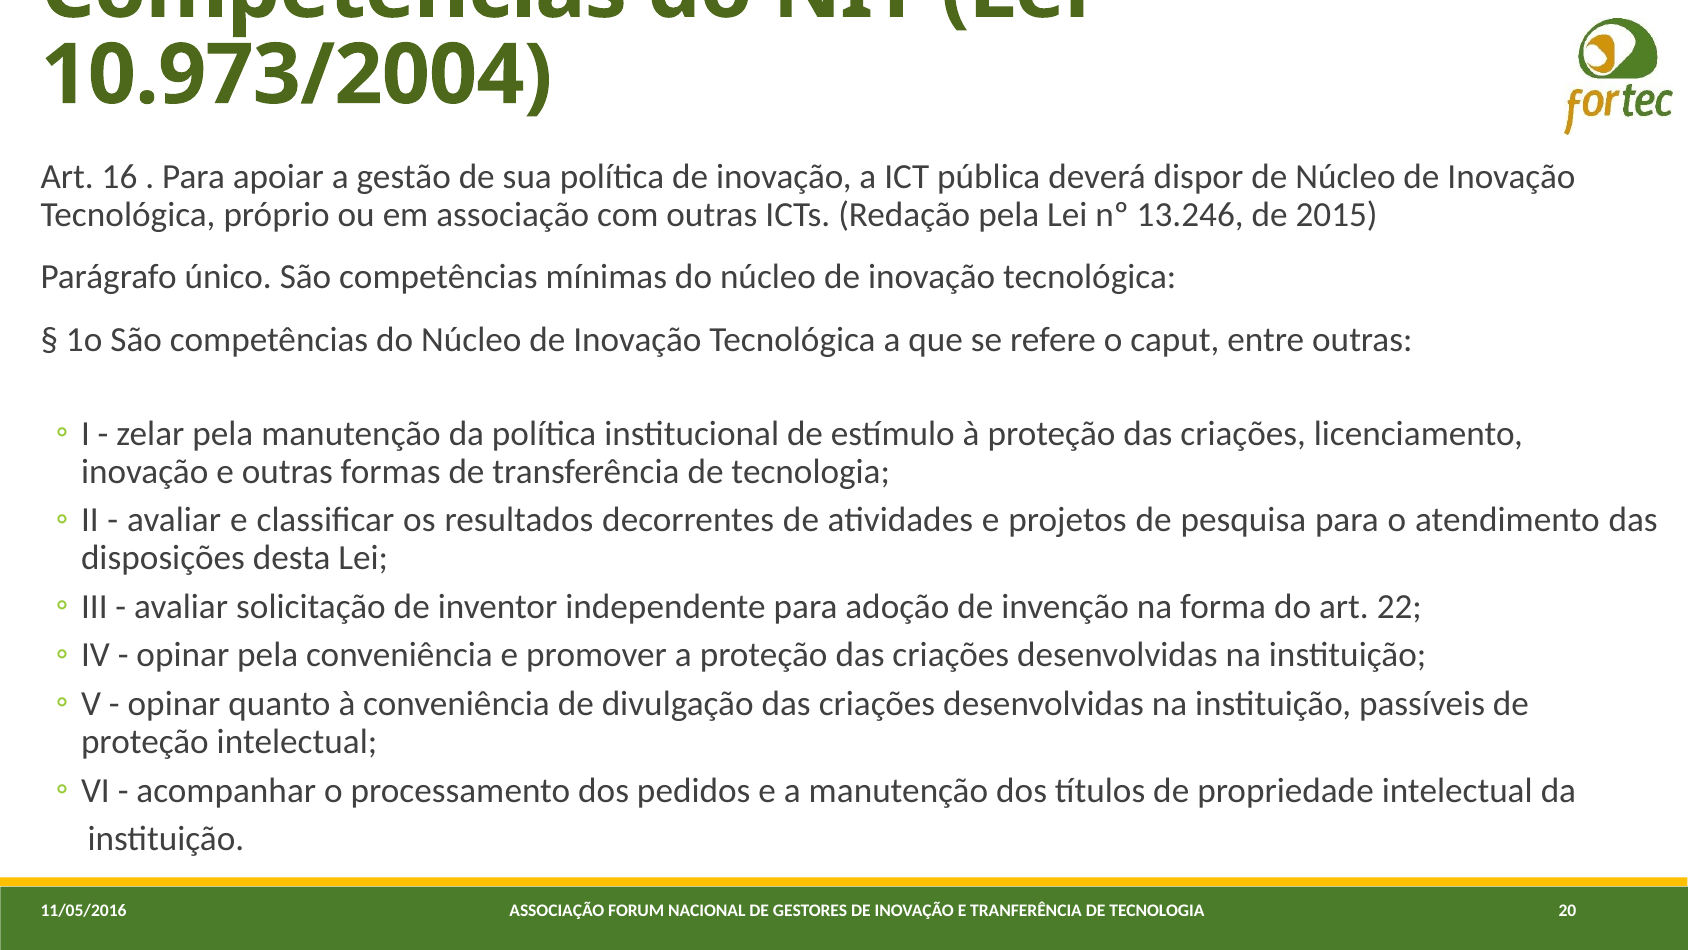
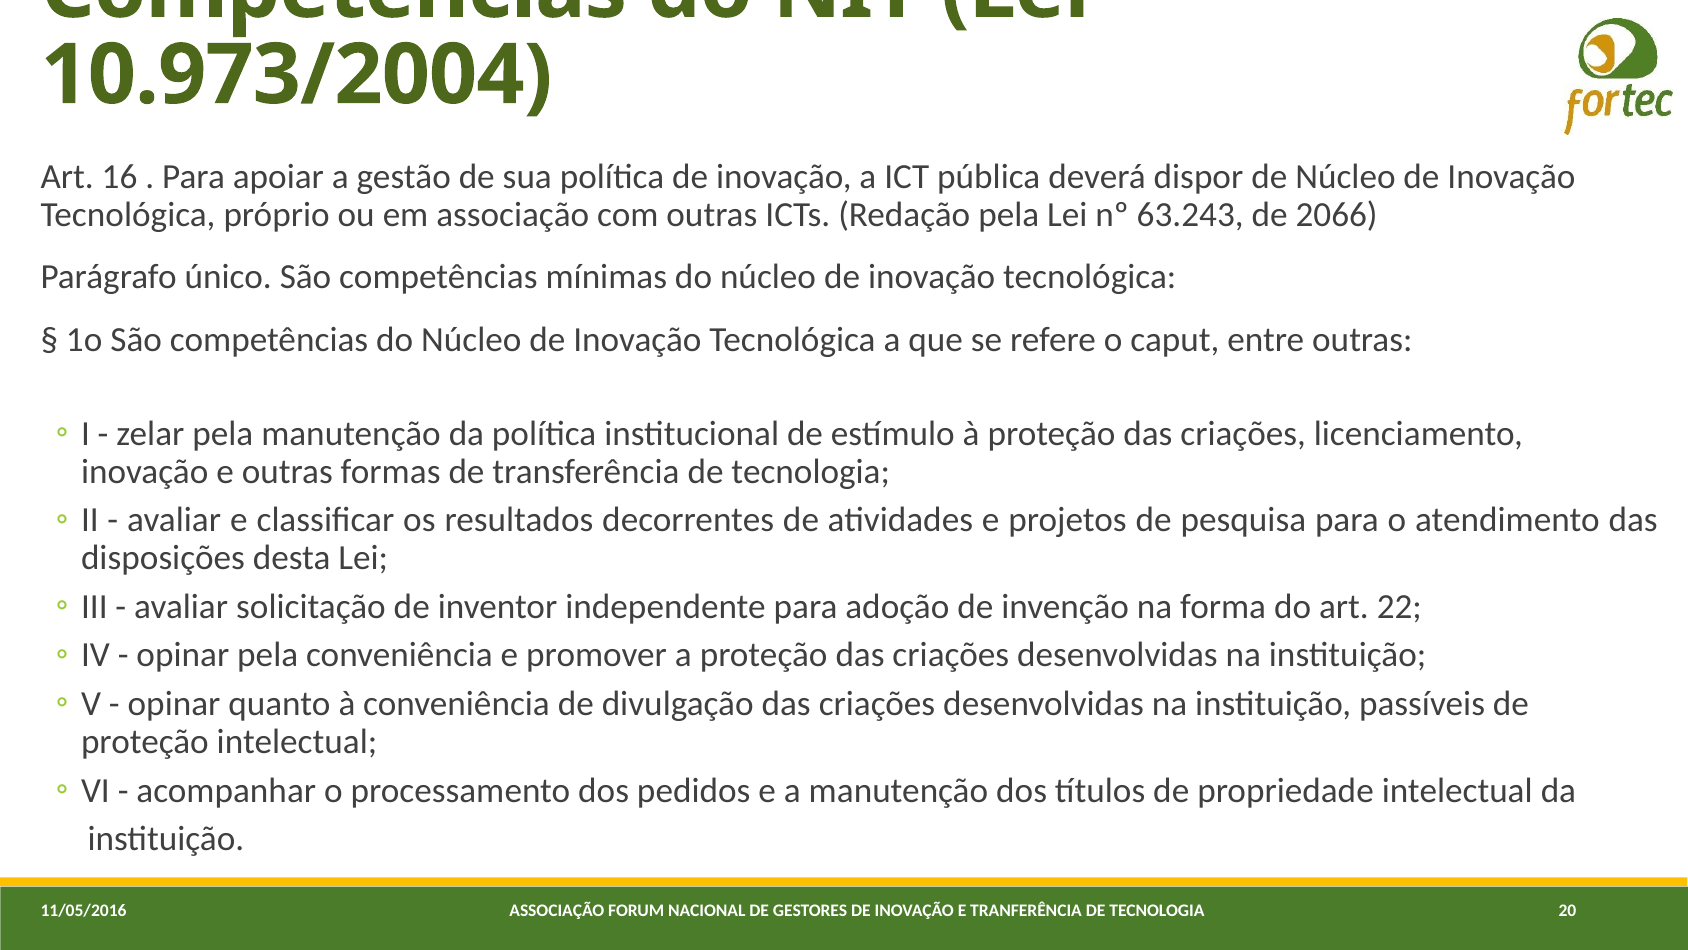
13.246: 13.246 -> 63.243
2015: 2015 -> 2066
